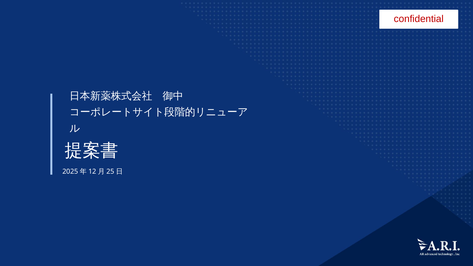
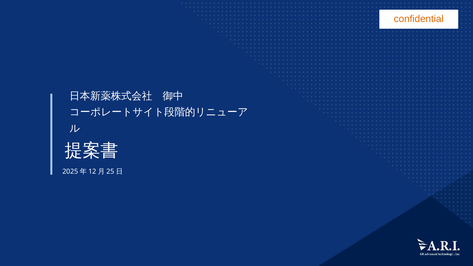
confidential colour: red -> orange
